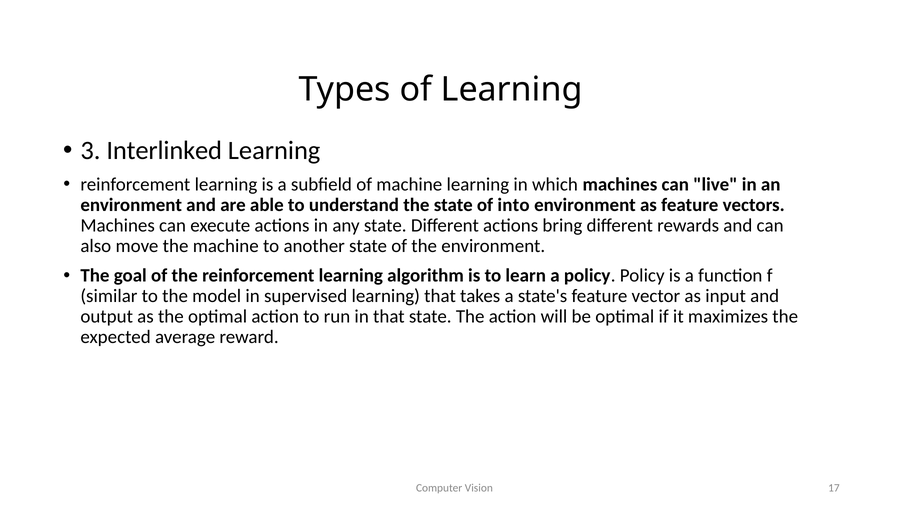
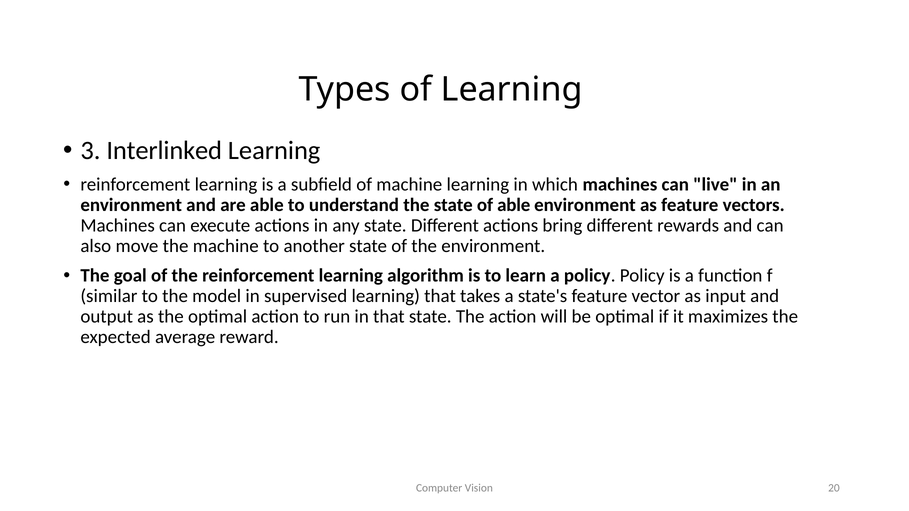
of into: into -> able
17: 17 -> 20
